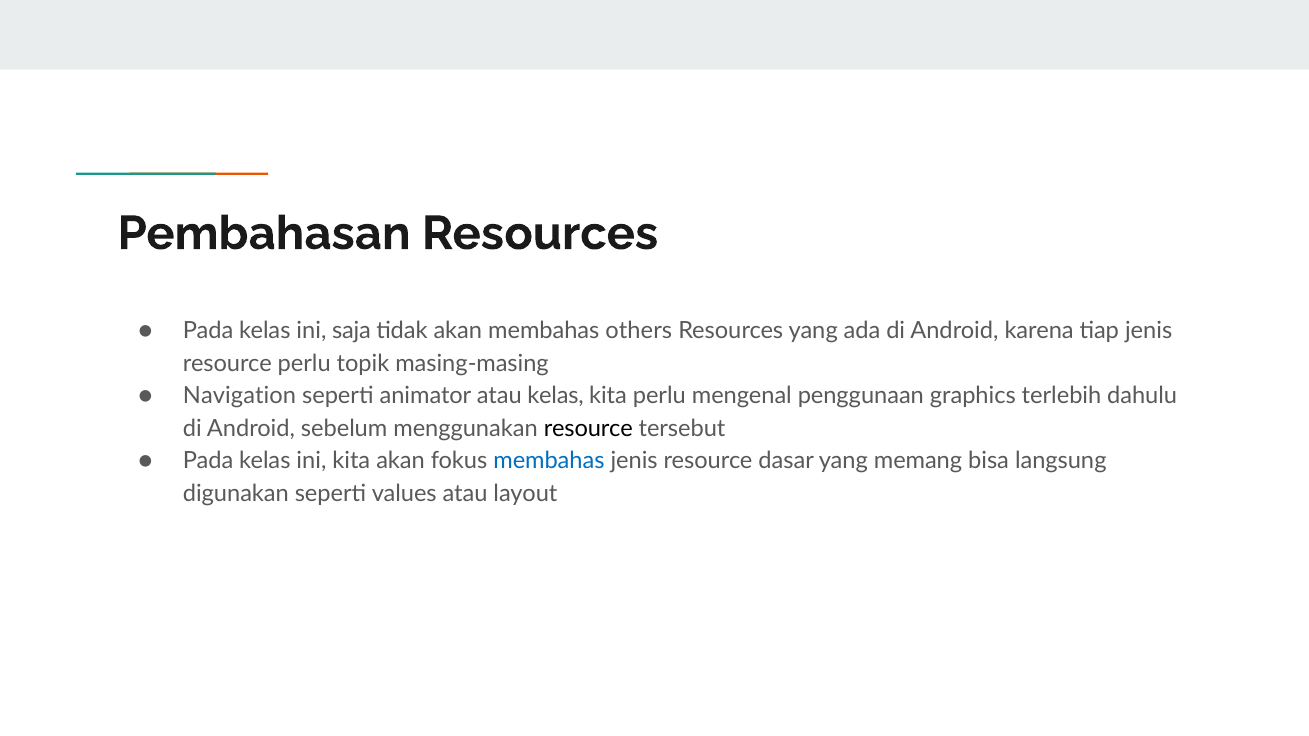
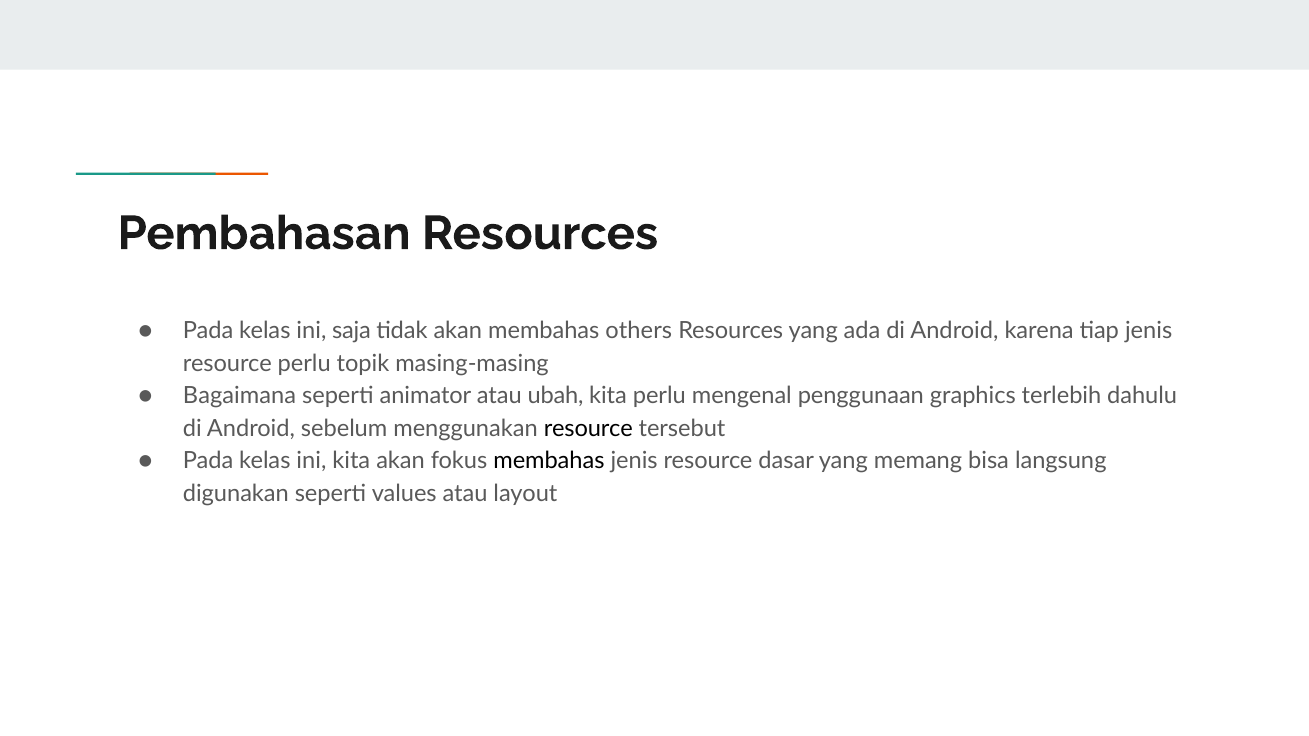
Navigation: Navigation -> Bagaimana
atau kelas: kelas -> ubah
membahas at (549, 461) colour: blue -> black
